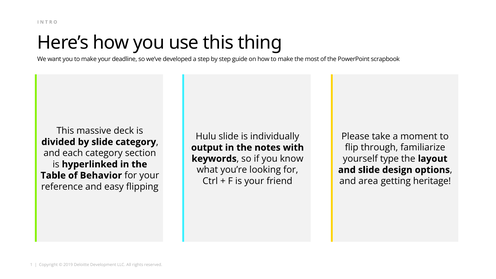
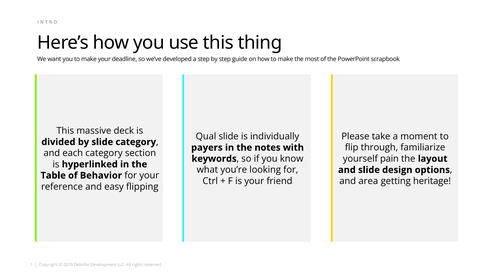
Hulu: Hulu -> Qual
output: output -> payers
type: type -> pain
